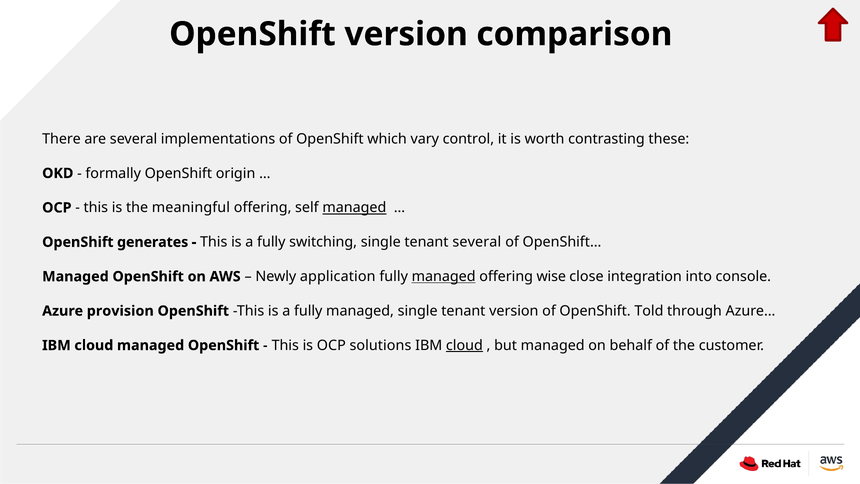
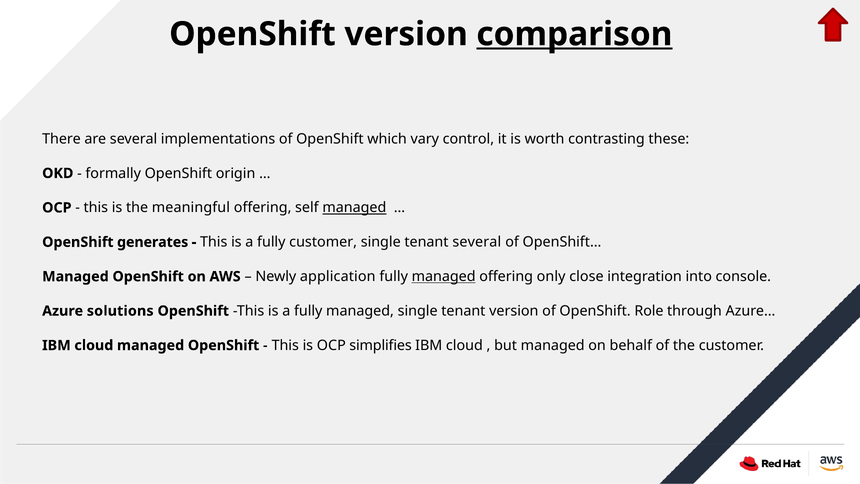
comparison underline: none -> present
fully switching: switching -> customer
wise: wise -> only
provision: provision -> solutions
Told: Told -> Role
solutions: solutions -> simplifies
cloud at (464, 345) underline: present -> none
